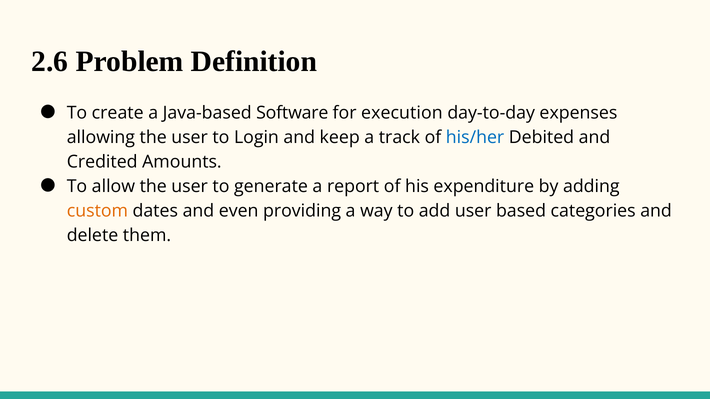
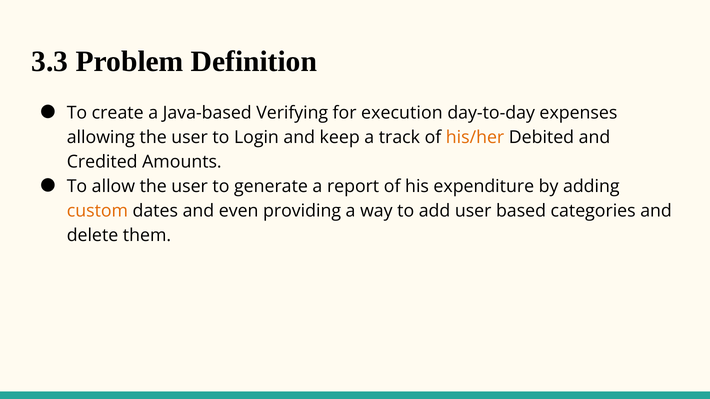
2.6: 2.6 -> 3.3
Software: Software -> Verifying
his/her colour: blue -> orange
